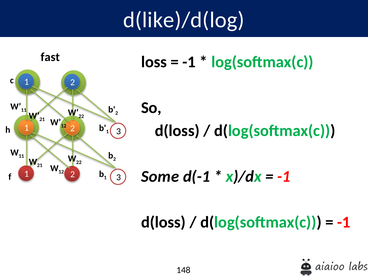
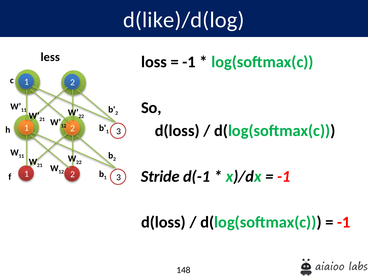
fast: fast -> less
Some: Some -> Stride
